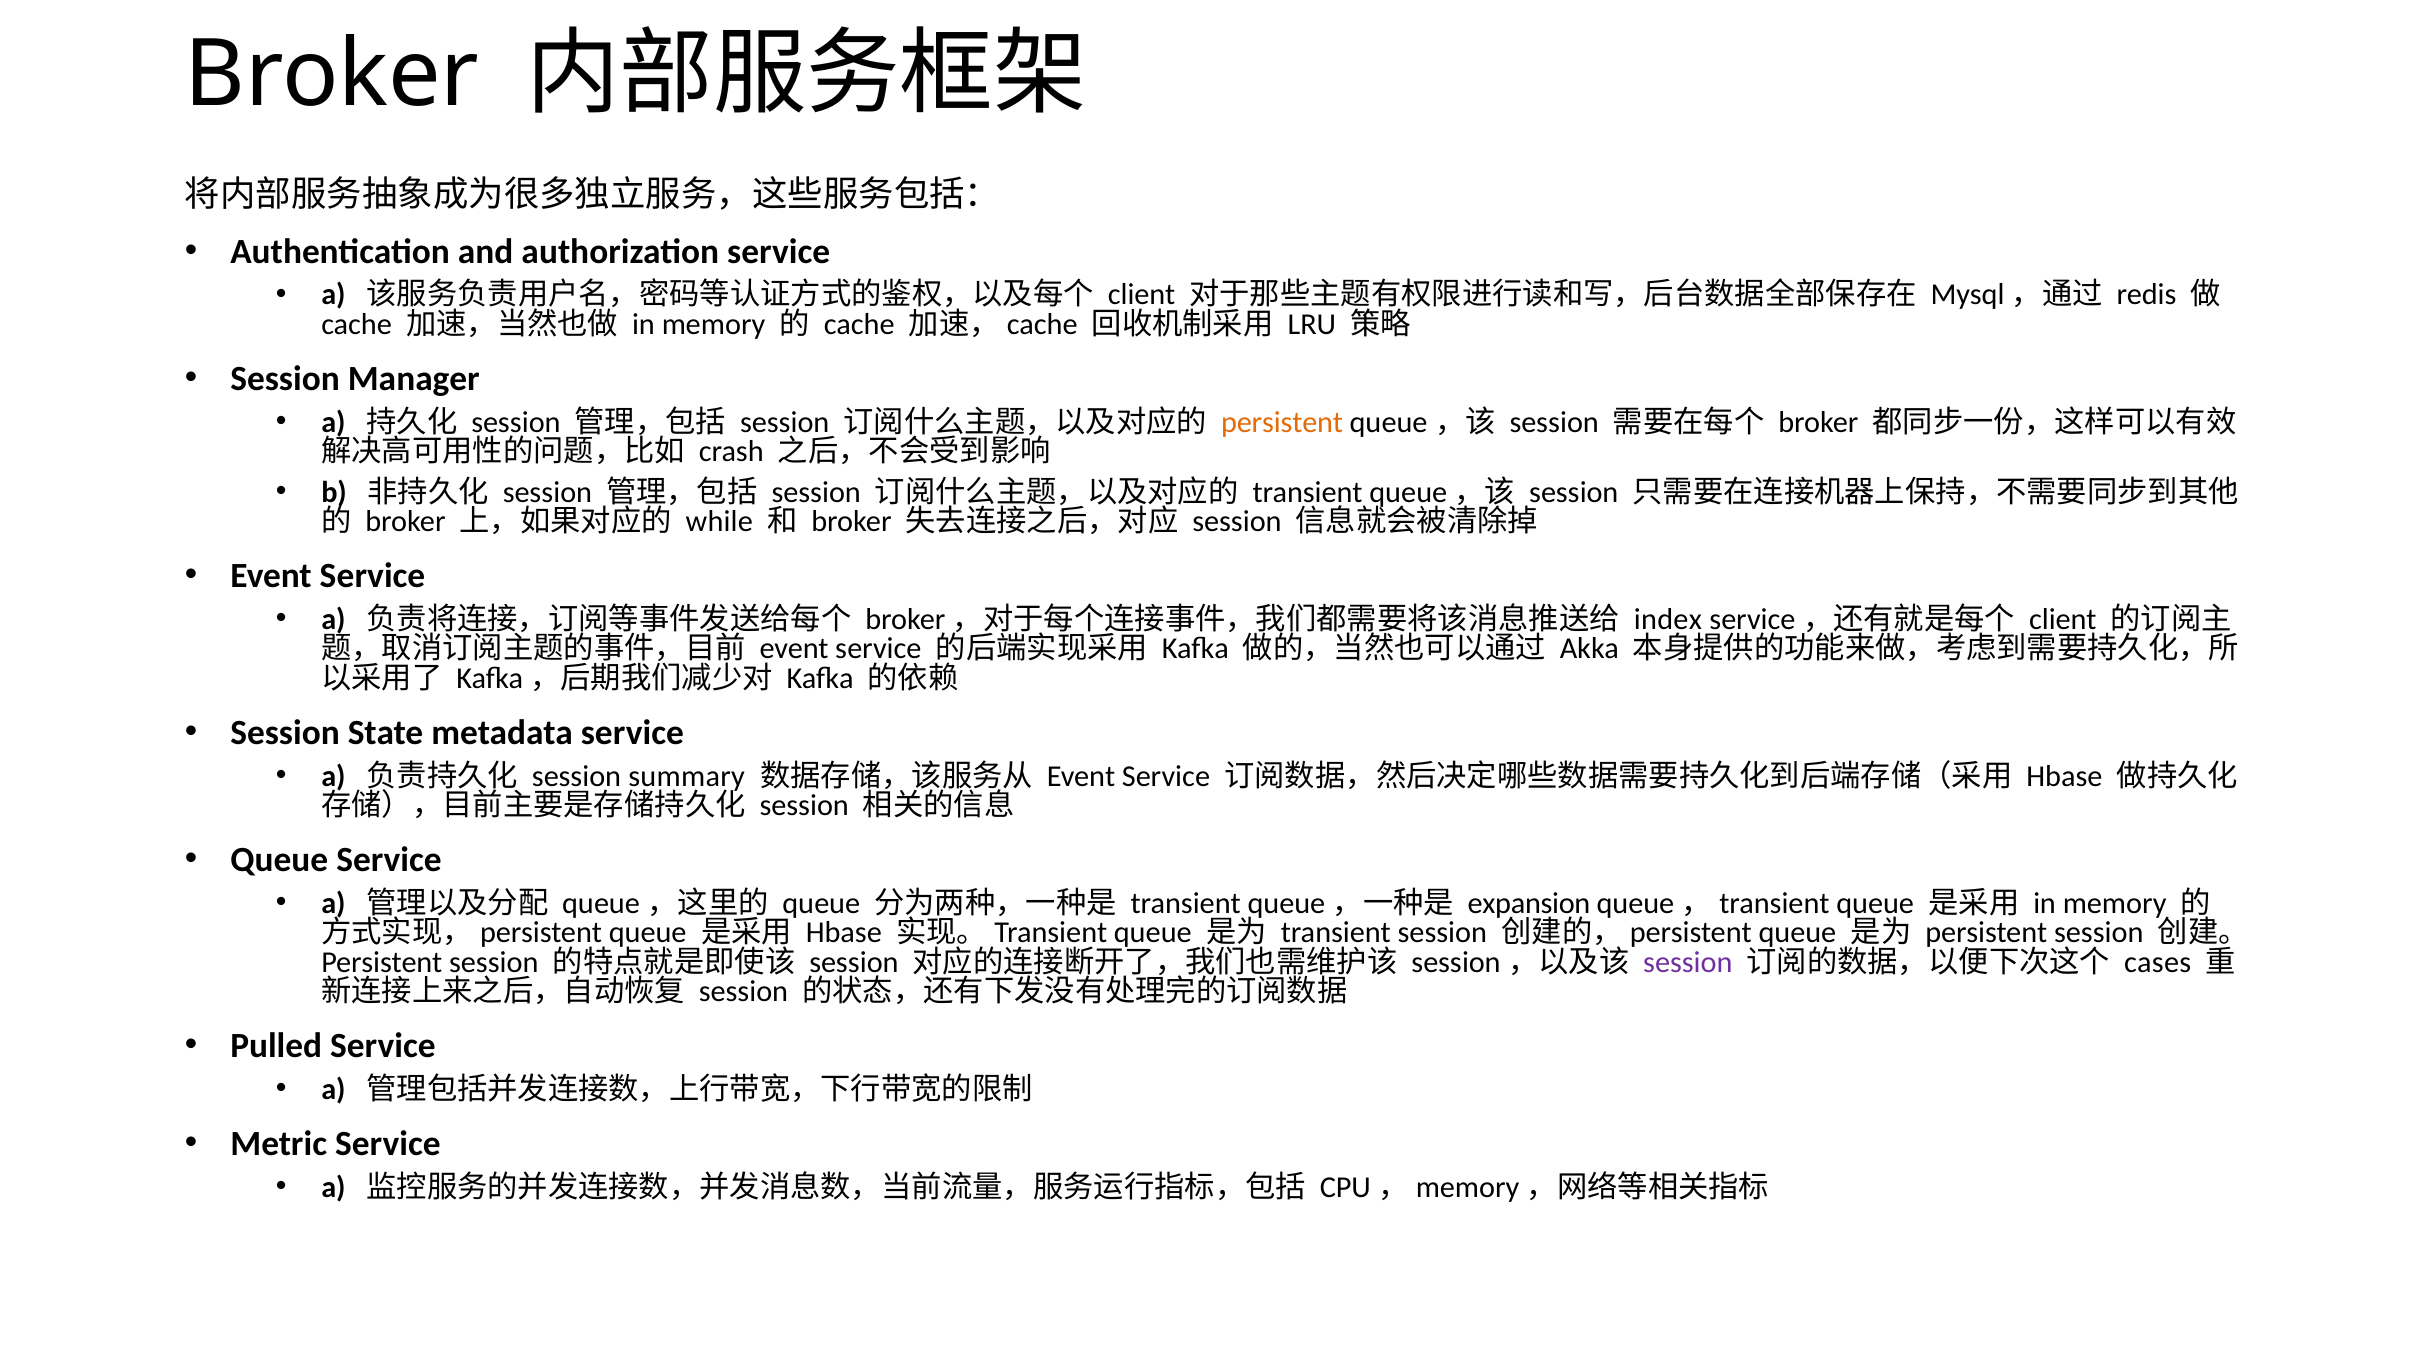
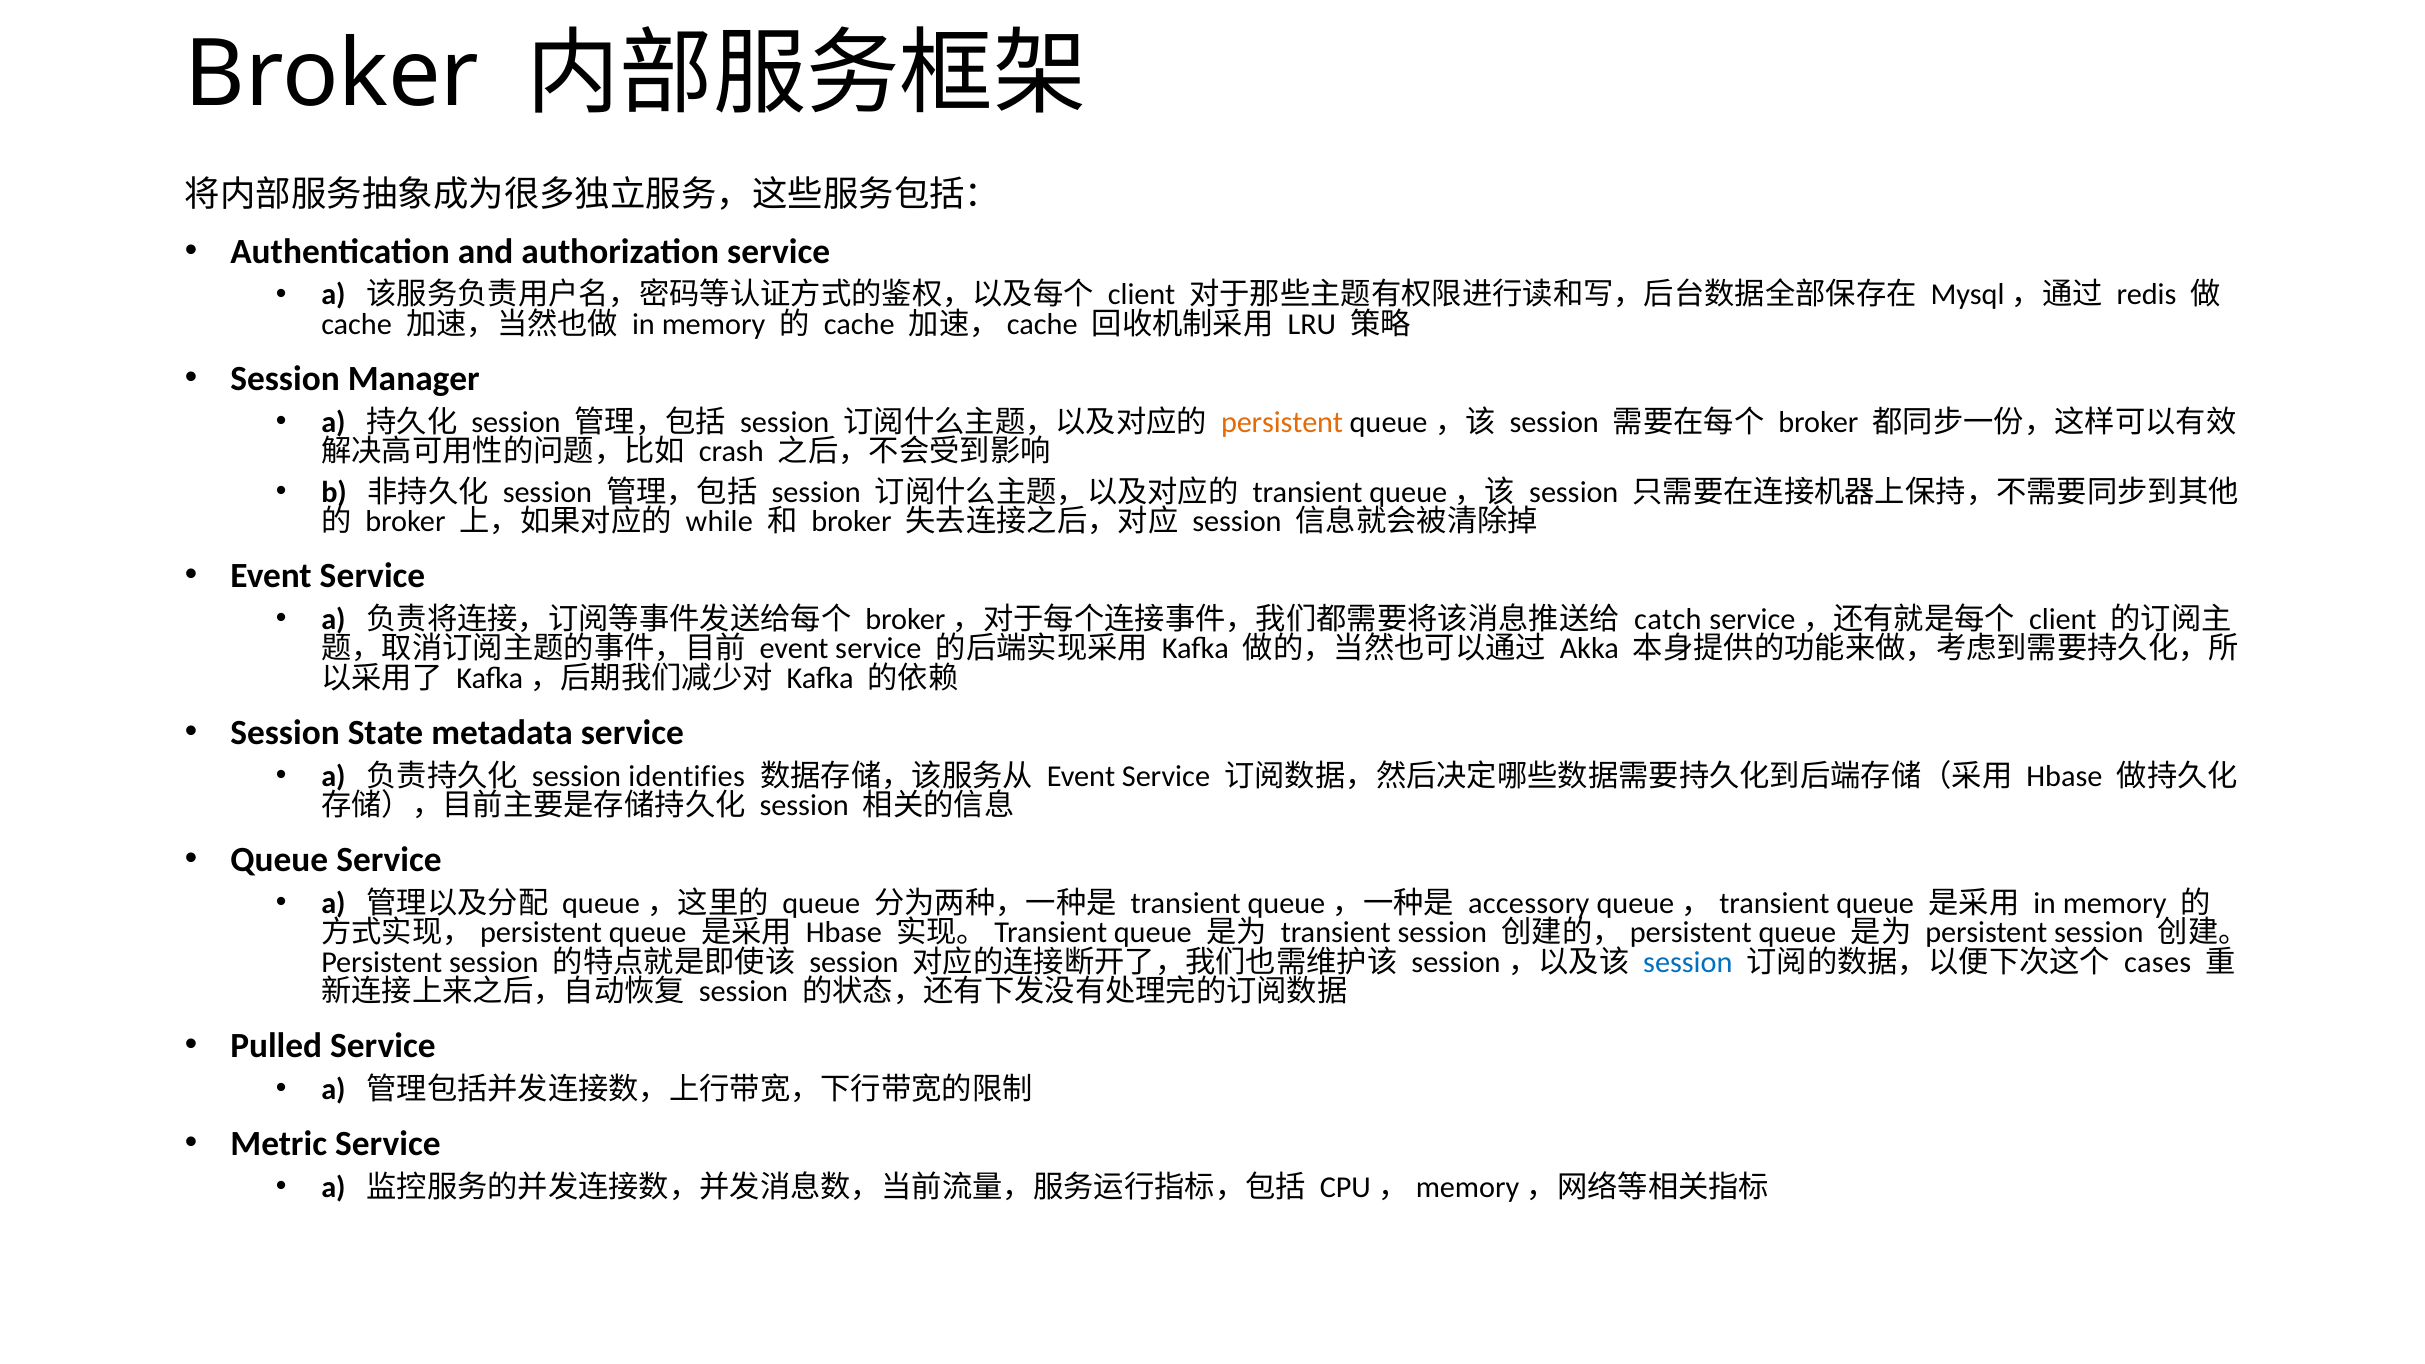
index: index -> catch
summary: summary -> identifies
expansion: expansion -> accessory
session at (1688, 962) colour: purple -> blue
